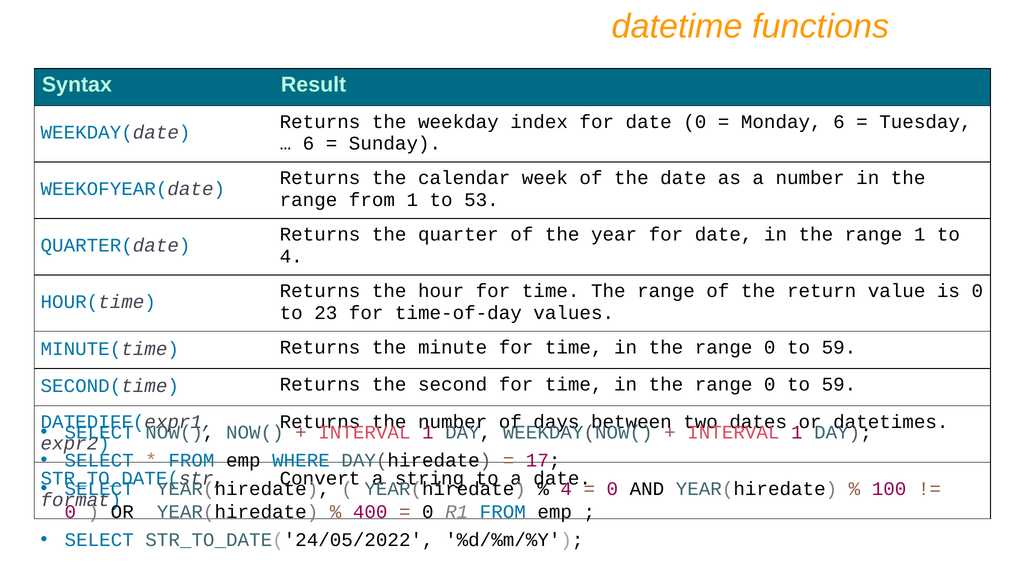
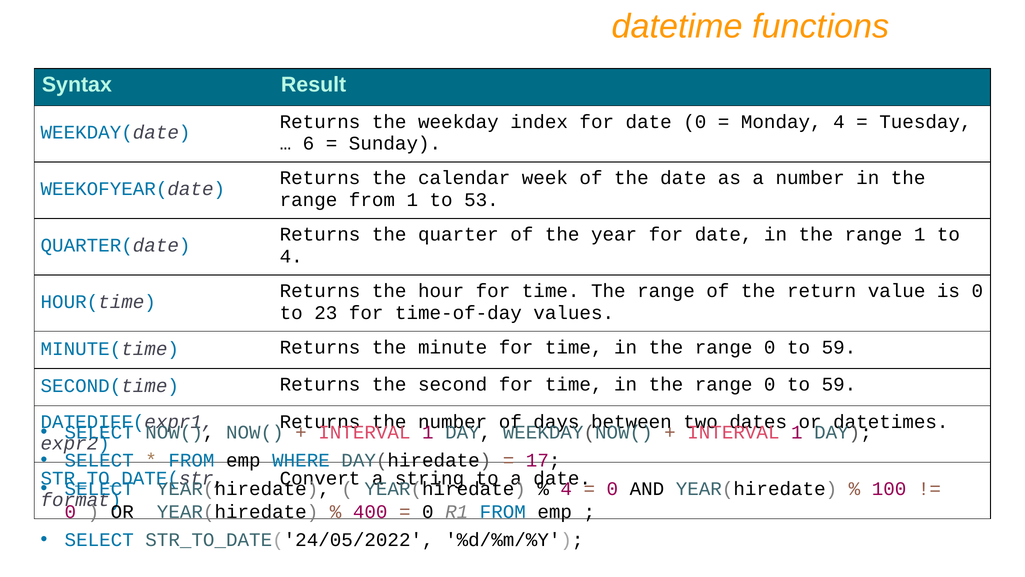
Monday 6: 6 -> 4
